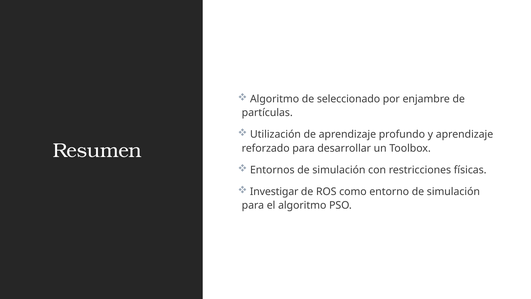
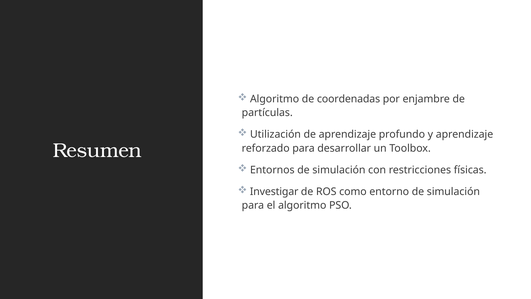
seleccionado: seleccionado -> coordenadas
